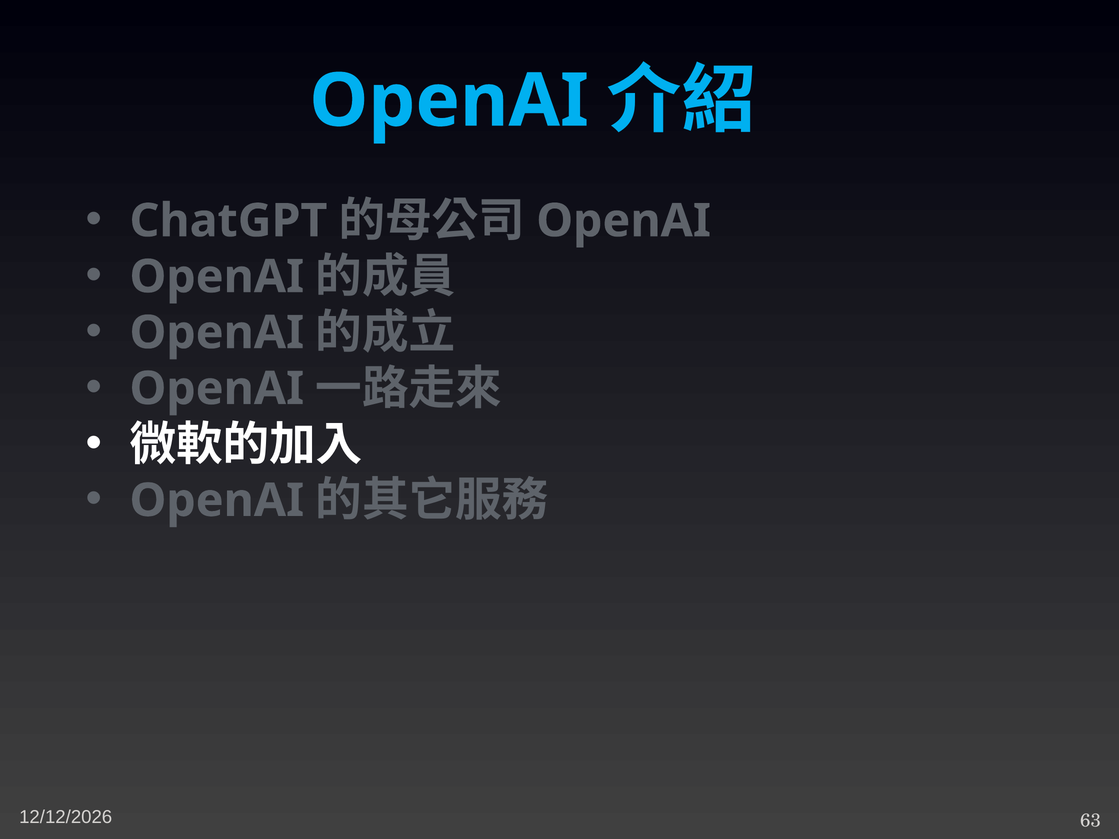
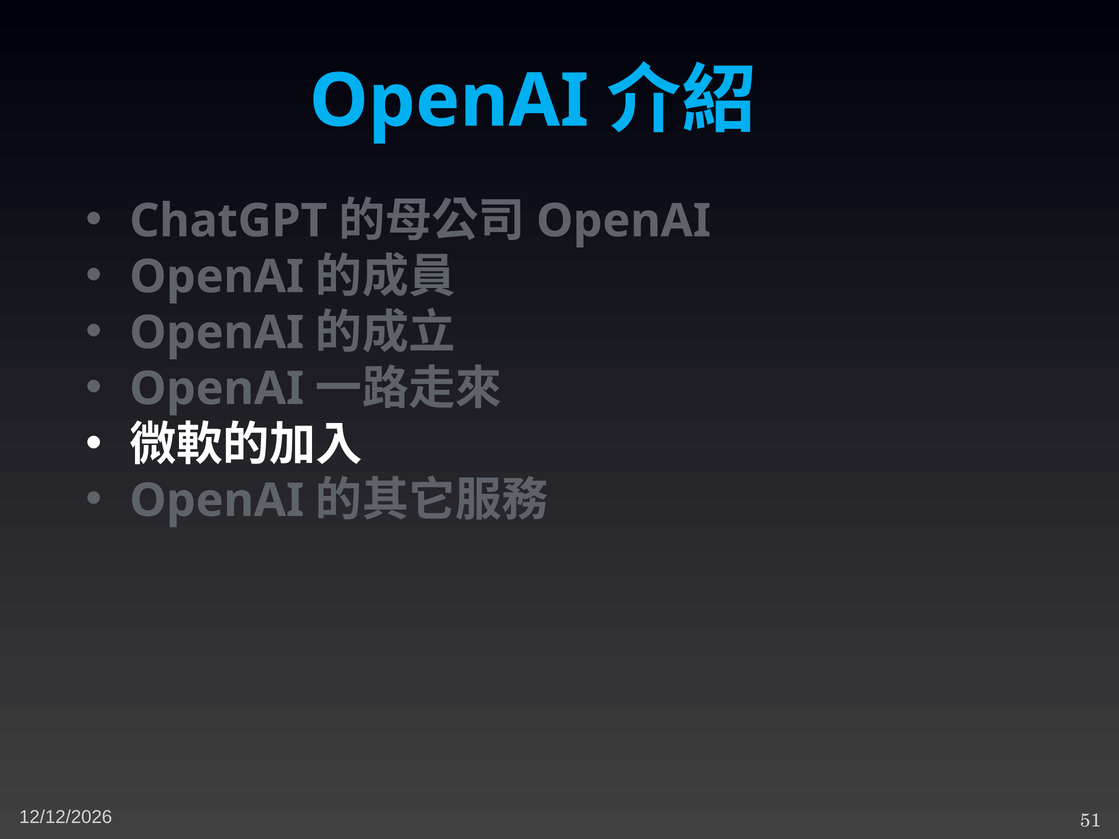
63: 63 -> 51
